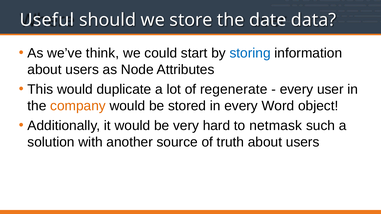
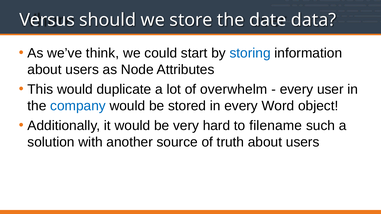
Useful: Useful -> Versus
regenerate: regenerate -> overwhelm
company colour: orange -> blue
netmask: netmask -> filename
